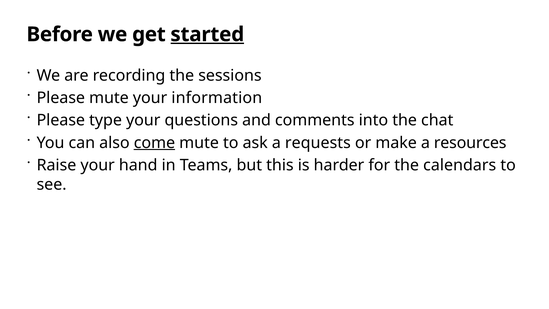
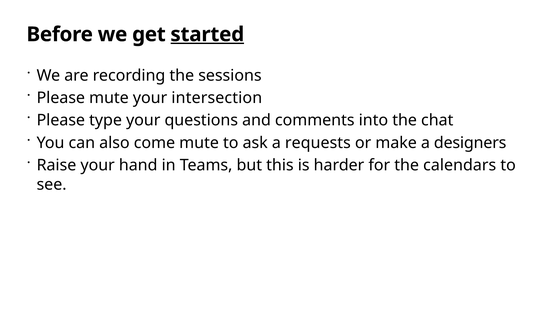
information: information -> intersection
come underline: present -> none
resources: resources -> designers
